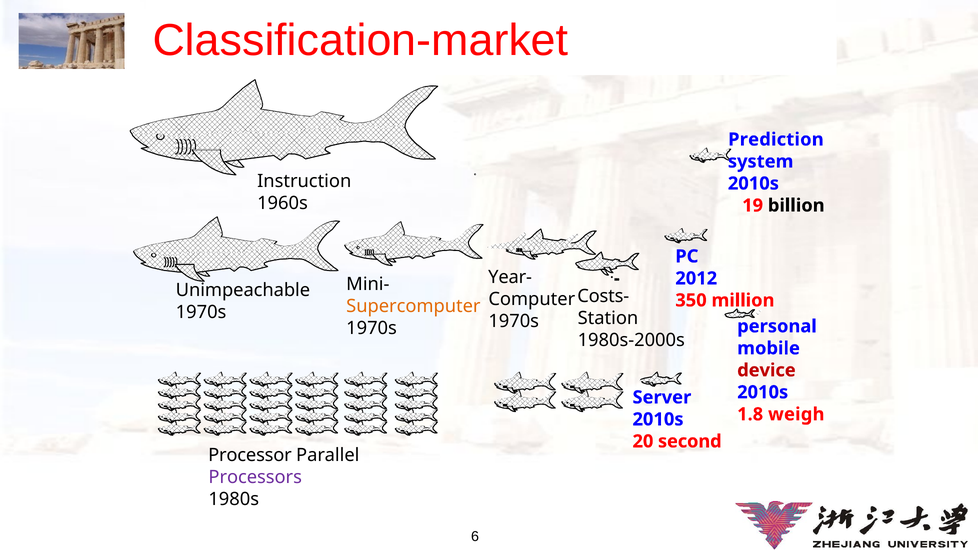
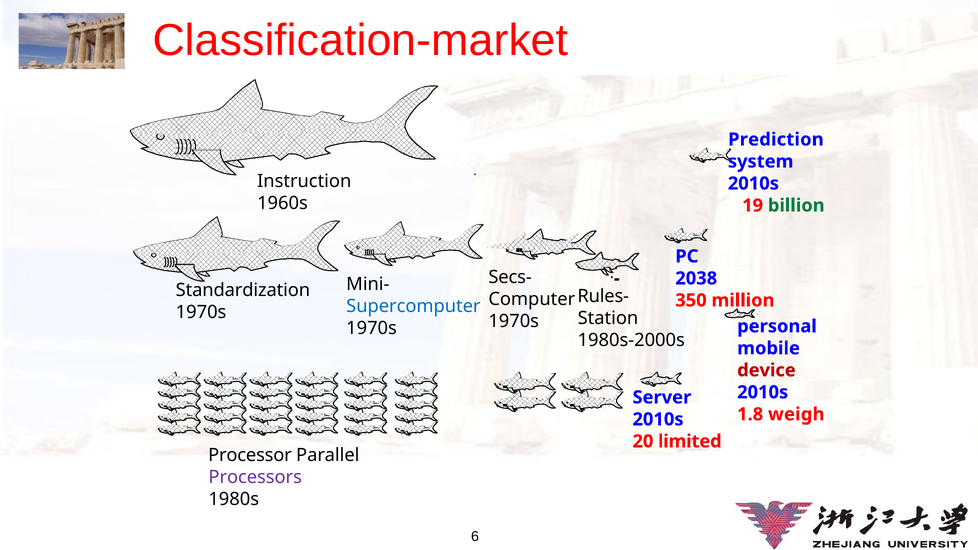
billion colour: black -> green
Year-: Year- -> Secs-
2012: 2012 -> 2038
Unimpeachable: Unimpeachable -> Standardization
Costs-: Costs- -> Rules-
Supercomputer colour: orange -> blue
second: second -> limited
